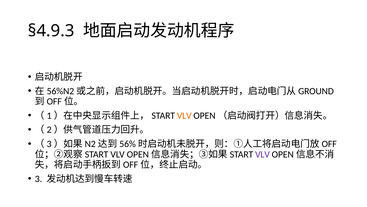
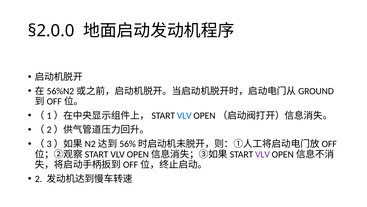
§4.9.3: §4.9.3 -> §2.0.0
VLV at (184, 115) colour: orange -> blue
3: 3 -> 2
